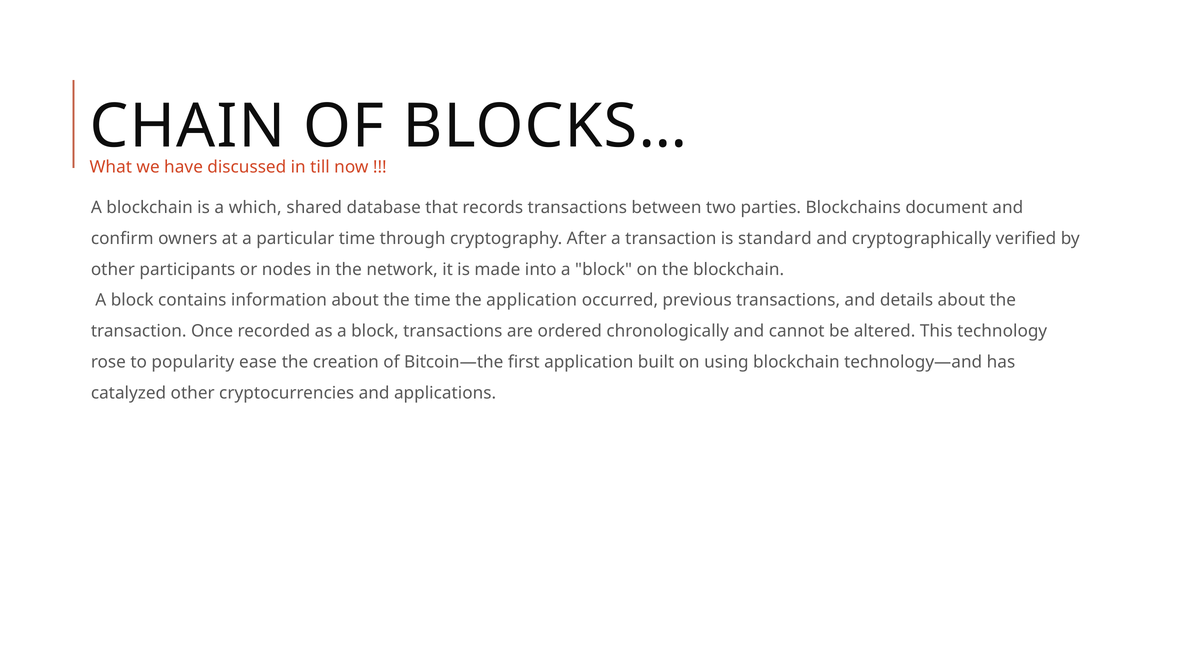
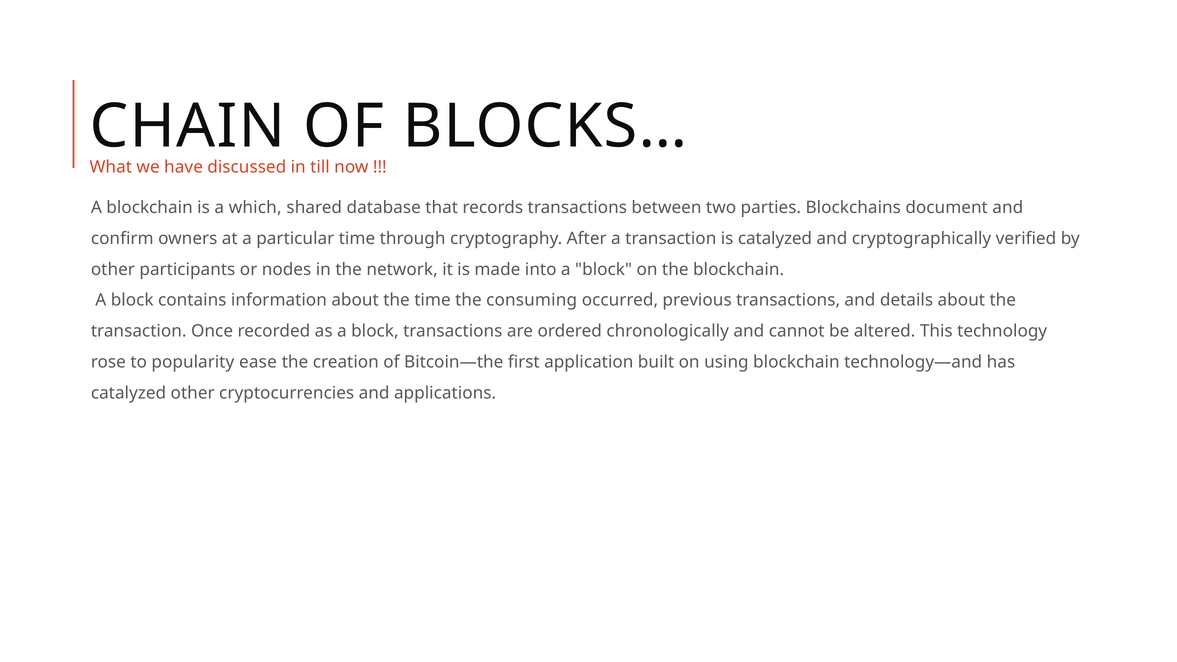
is standard: standard -> catalyzed
the application: application -> consuming
